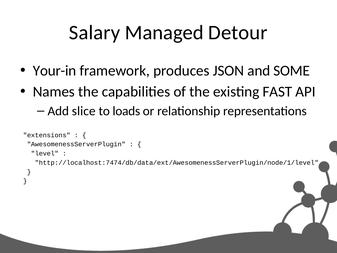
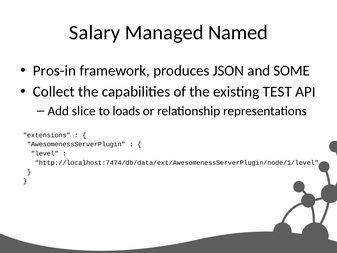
Detour: Detour -> Named
Your-in: Your-in -> Pros-in
Names: Names -> Collect
FAST: FAST -> TEST
